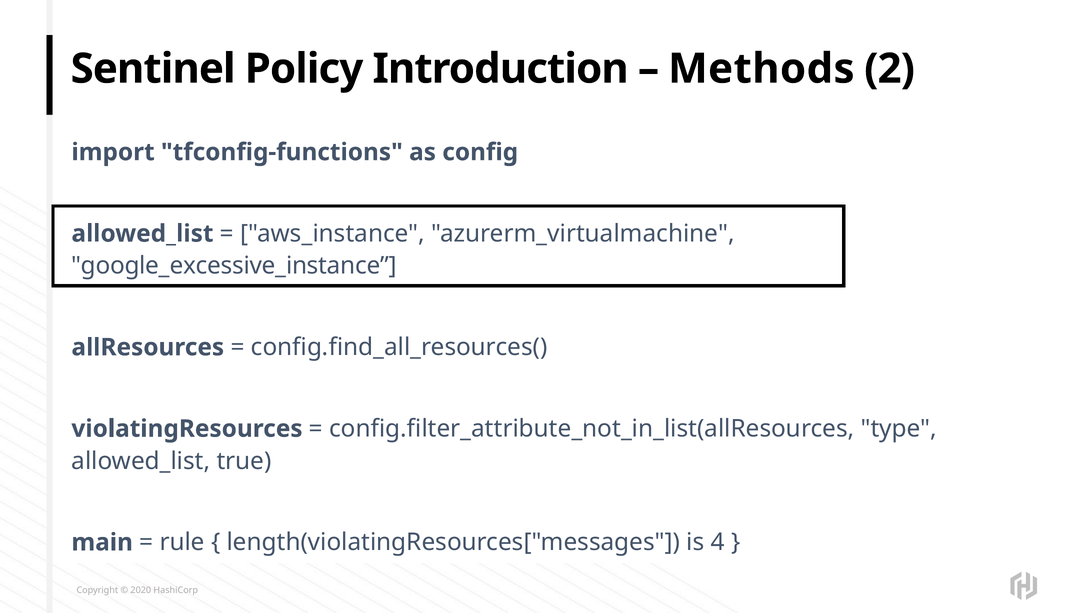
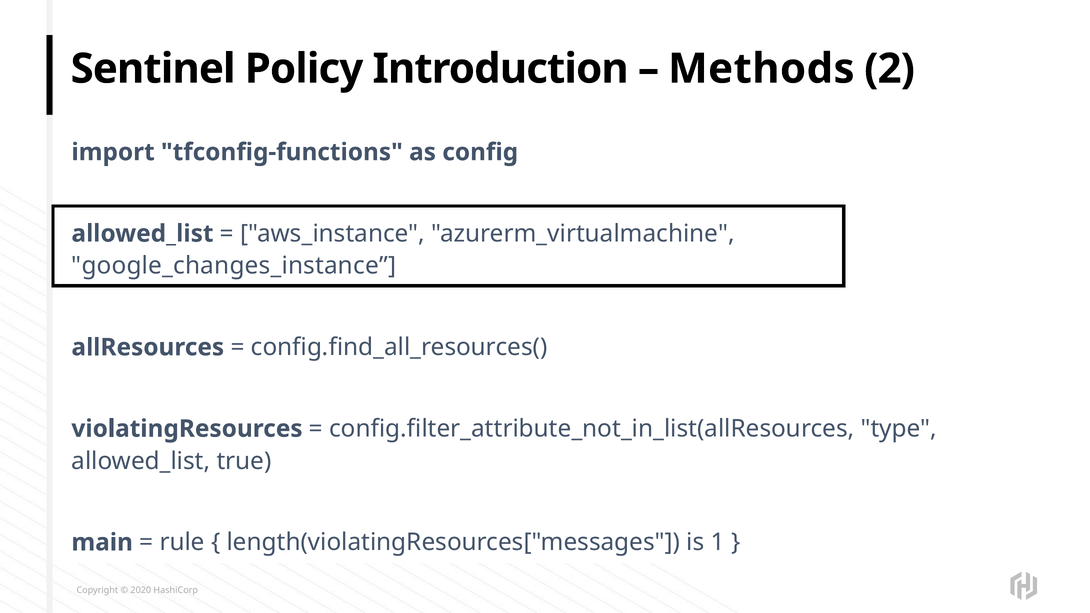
google_excessive_instance: google_excessive_instance -> google_changes_instance
4: 4 -> 1
